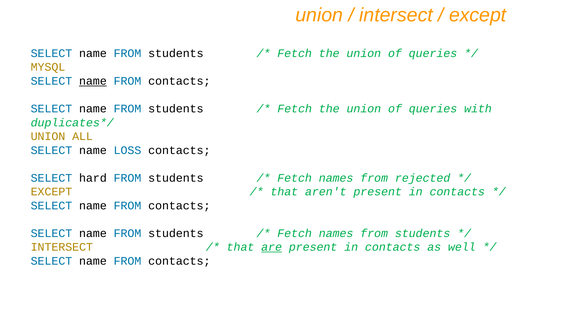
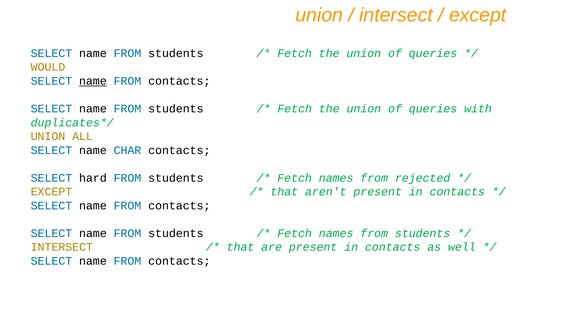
MYSQL: MYSQL -> WOULD
LOSS: LOSS -> CHAR
are underline: present -> none
